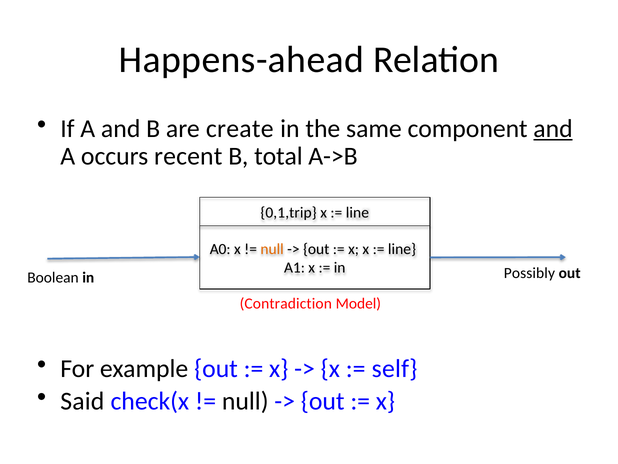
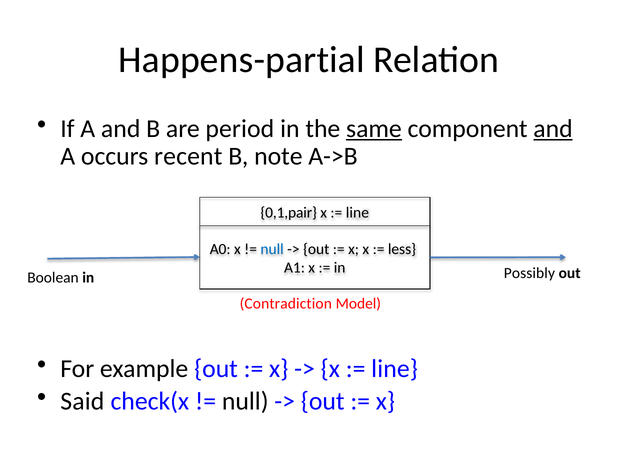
Happens-ahead: Happens-ahead -> Happens-partial
create: create -> period
same underline: none -> present
total: total -> note
0,1,trip: 0,1,trip -> 0,1,pair
null at (272, 249) colour: orange -> blue
line at (402, 249): line -> less
self at (395, 368): self -> line
